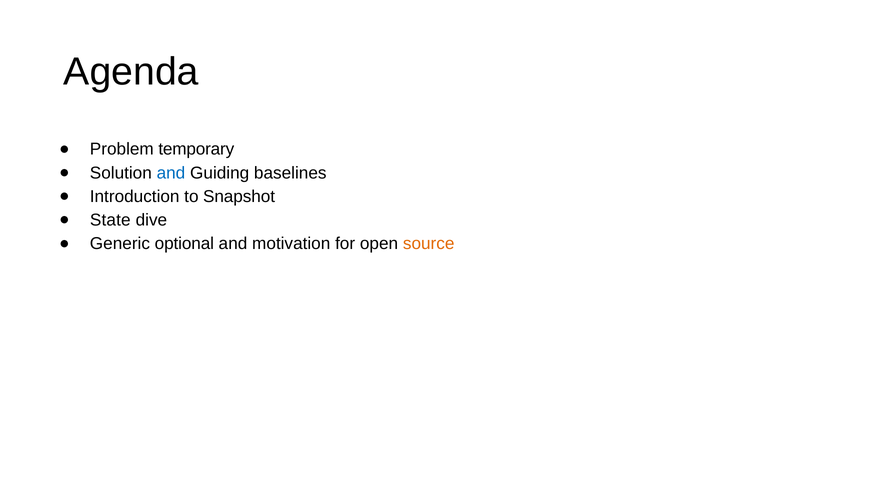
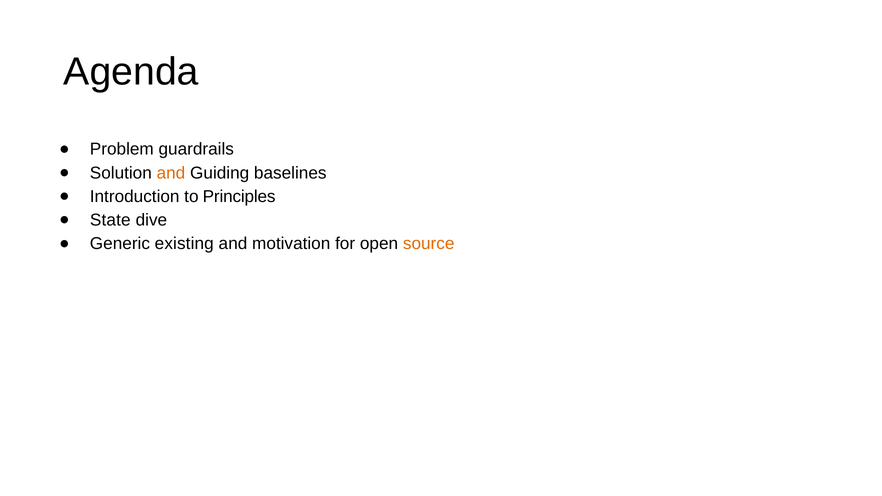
temporary: temporary -> guardrails
and at (171, 173) colour: blue -> orange
Snapshot: Snapshot -> Principles
optional: optional -> existing
